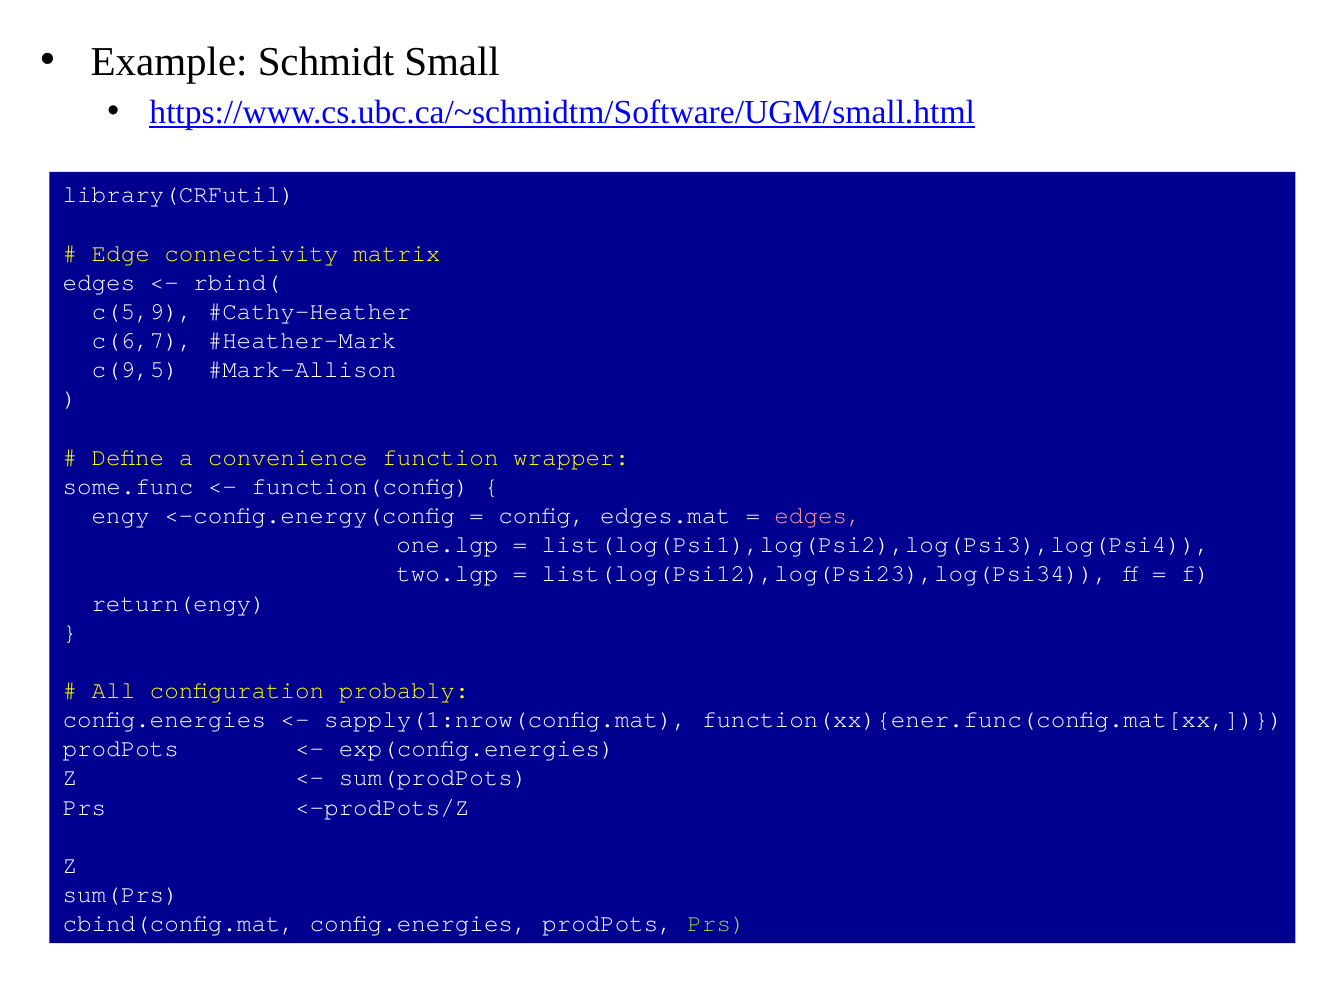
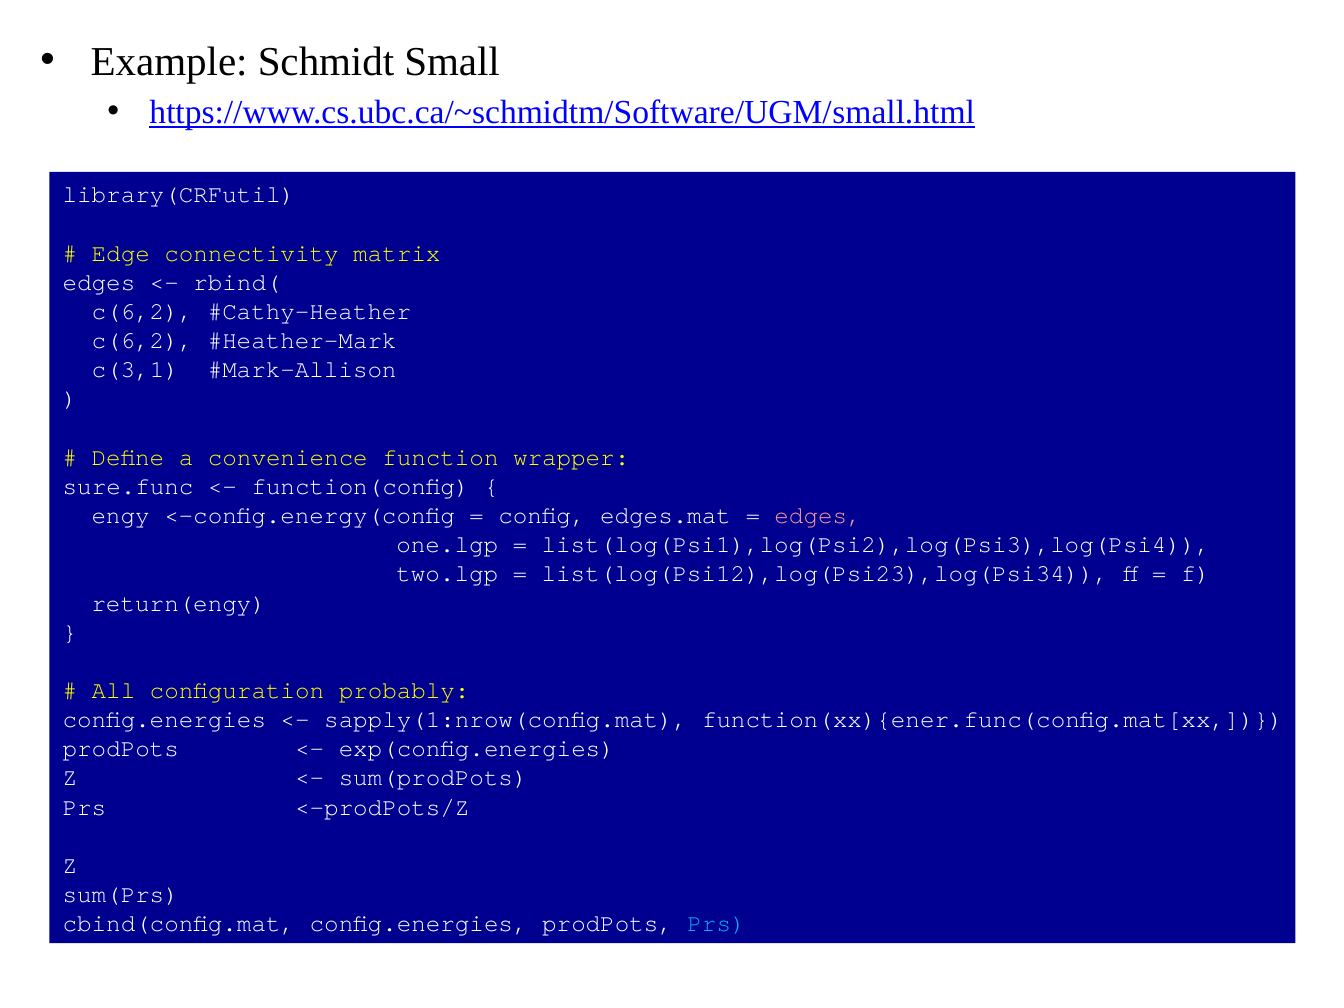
c(5,9 at (142, 311): c(5,9 -> c(6,2
c(6,7 at (142, 341): c(6,7 -> c(6,2
c(9,5: c(9,5 -> c(3,1
some.func: some.func -> sure.func
Prs at (717, 924) colour: light green -> light blue
